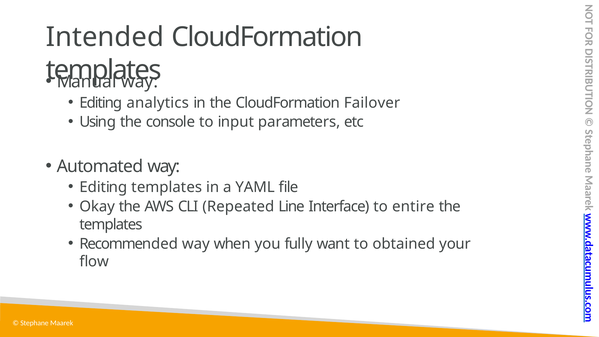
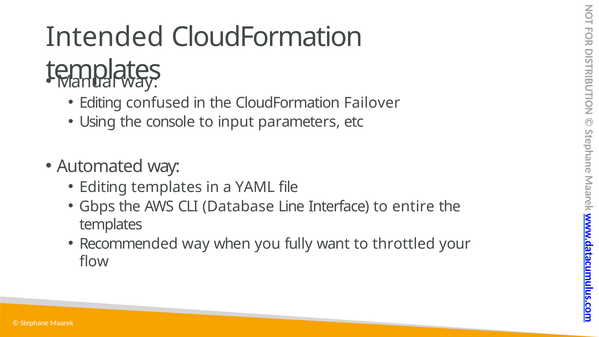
analytics: analytics -> confused
Okay: Okay -> Gbps
Repeated: Repeated -> Database
obtained: obtained -> throttled
